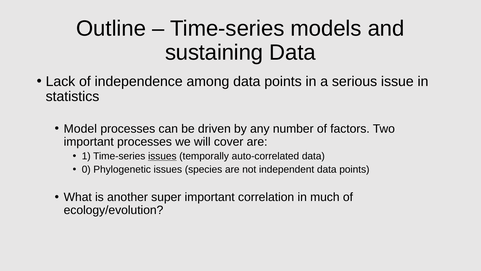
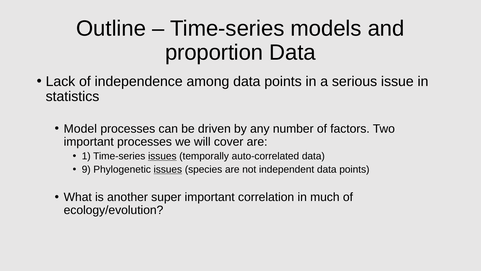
sustaining: sustaining -> proportion
0: 0 -> 9
issues at (168, 169) underline: none -> present
